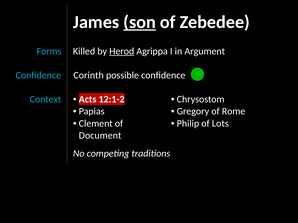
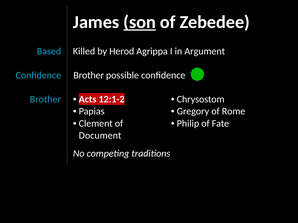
Forms: Forms -> Based
Herod underline: present -> none
Corinth at (89, 75): Corinth -> Brother
Context at (45, 99): Context -> Brother
Lots: Lots -> Fate
